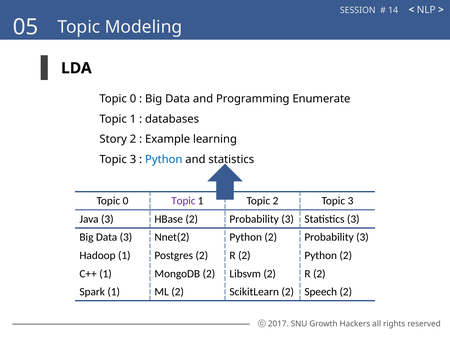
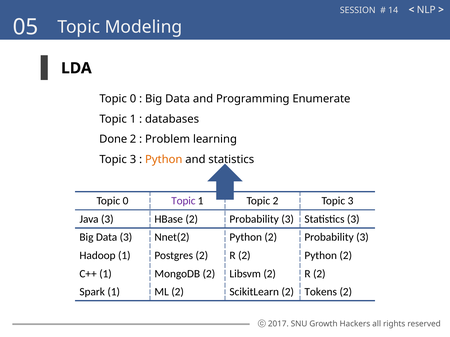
Story: Story -> Done
Example: Example -> Problem
Python at (164, 160) colour: blue -> orange
Speech: Speech -> Tokens
